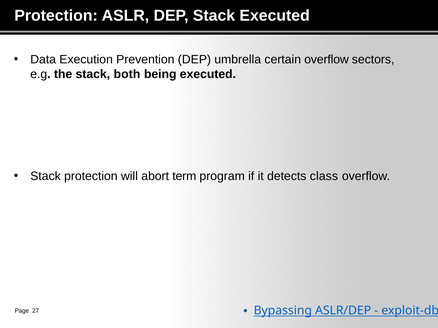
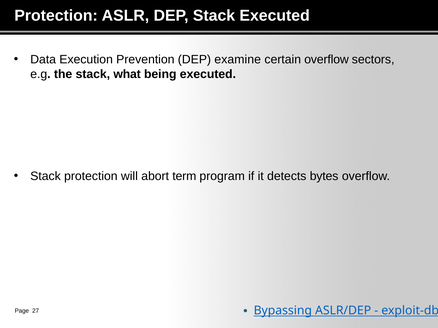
umbrella: umbrella -> examine
both: both -> what
class: class -> bytes
